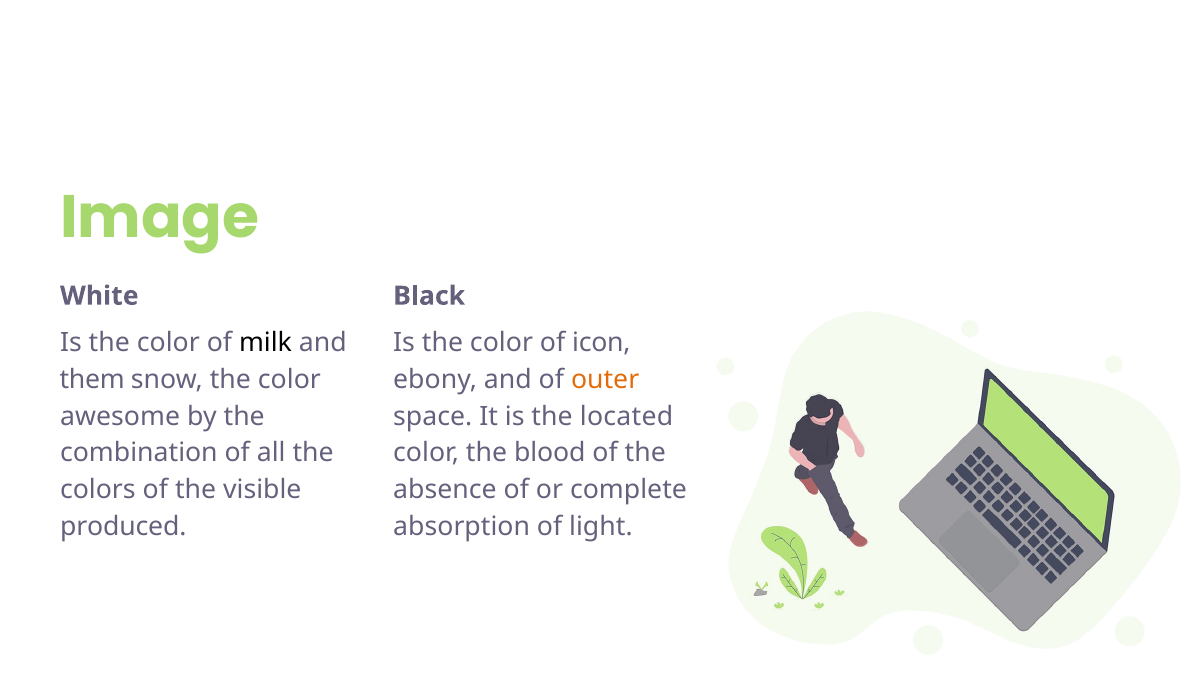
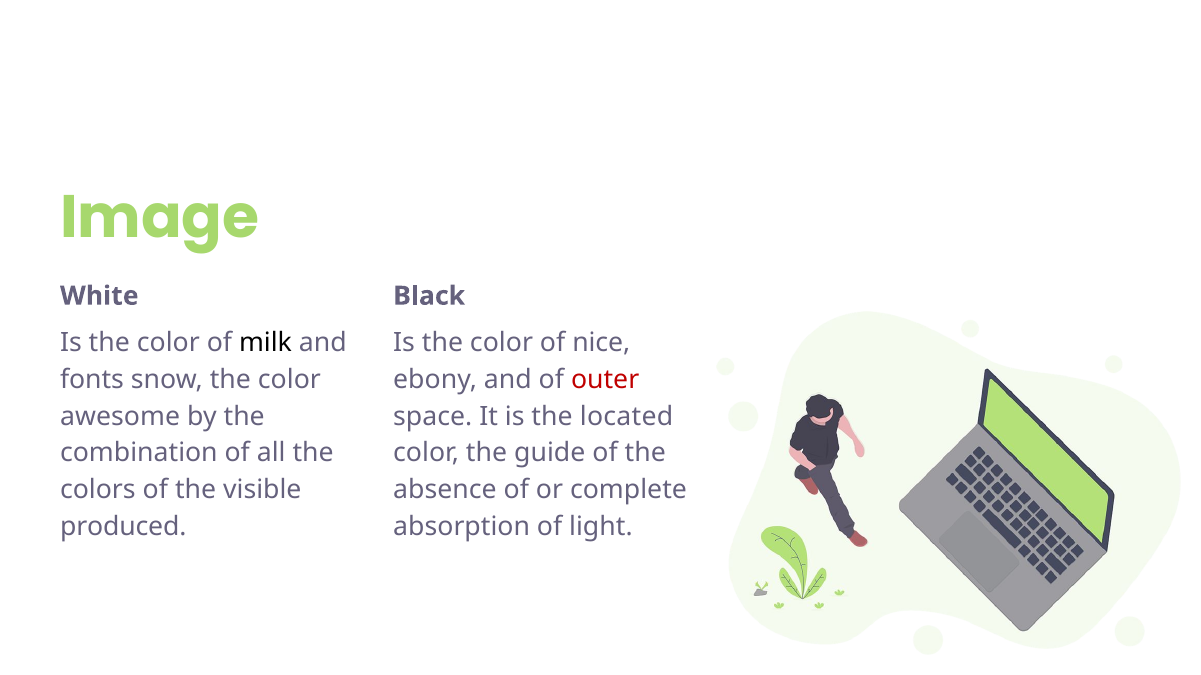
icon: icon -> nice
them: them -> fonts
outer colour: orange -> red
blood: blood -> guide
